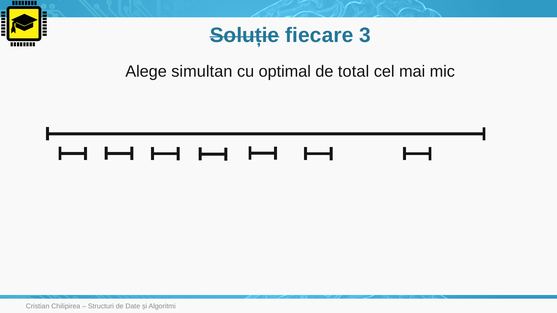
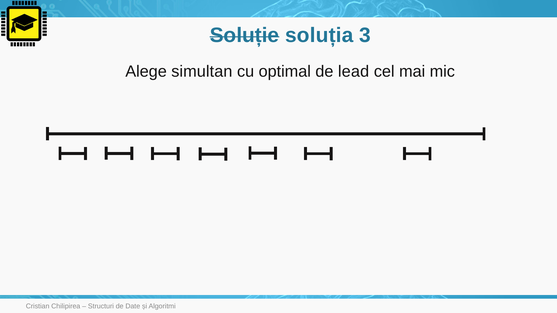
fiecare: fiecare -> soluția
total: total -> lead
